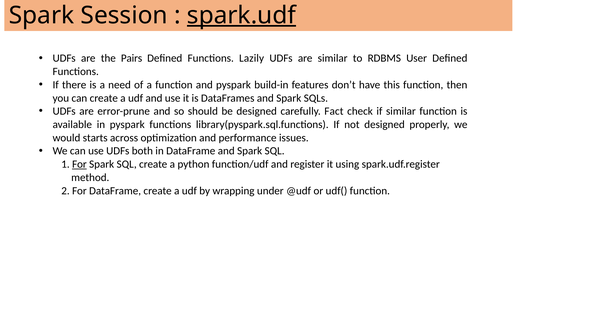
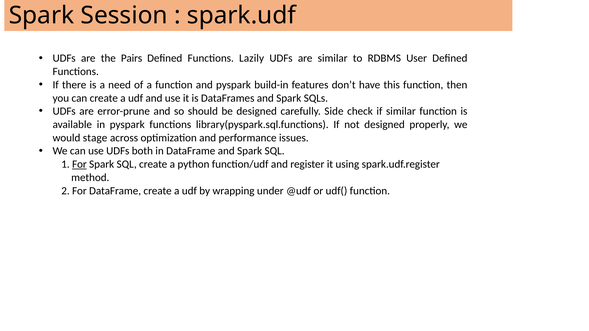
spark.udf underline: present -> none
Fact: Fact -> Side
starts: starts -> stage
